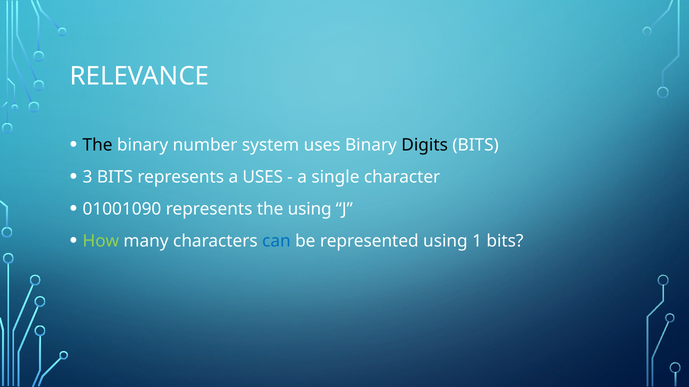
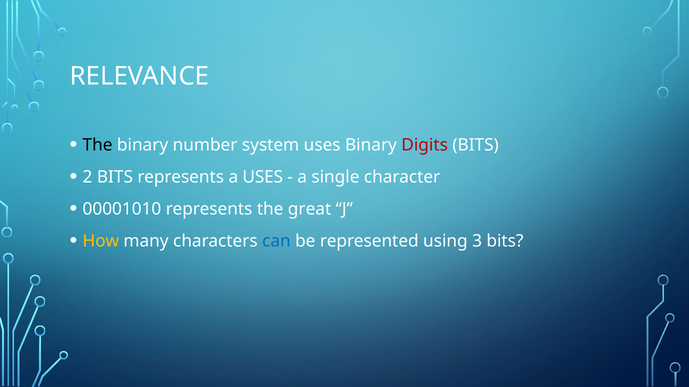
Digits colour: black -> red
3: 3 -> 2
01001090: 01001090 -> 00001010
the using: using -> great
How colour: light green -> yellow
1: 1 -> 3
